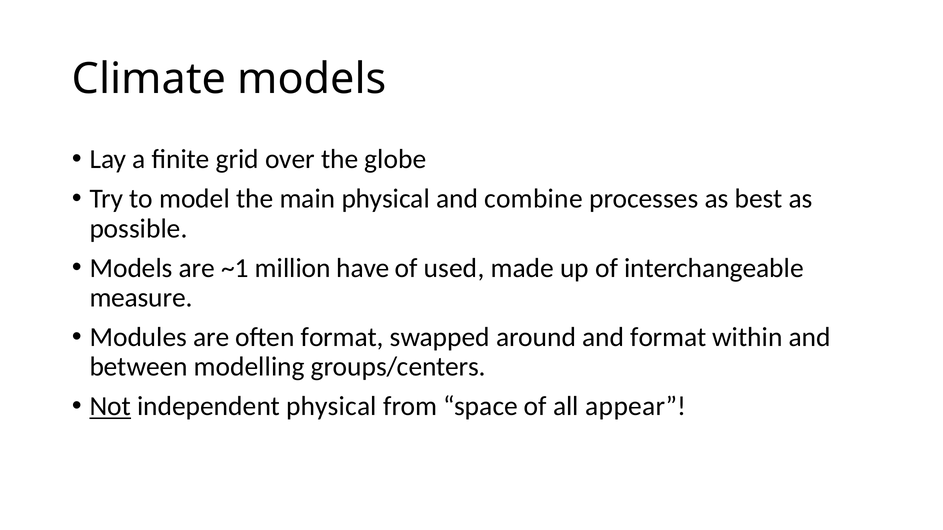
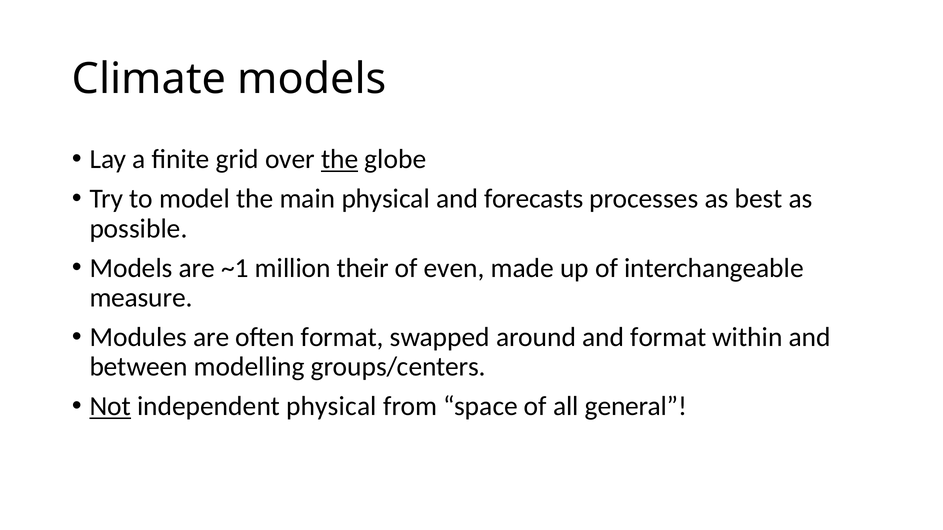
the at (340, 159) underline: none -> present
combine: combine -> forecasts
have: have -> their
used: used -> even
appear: appear -> general
